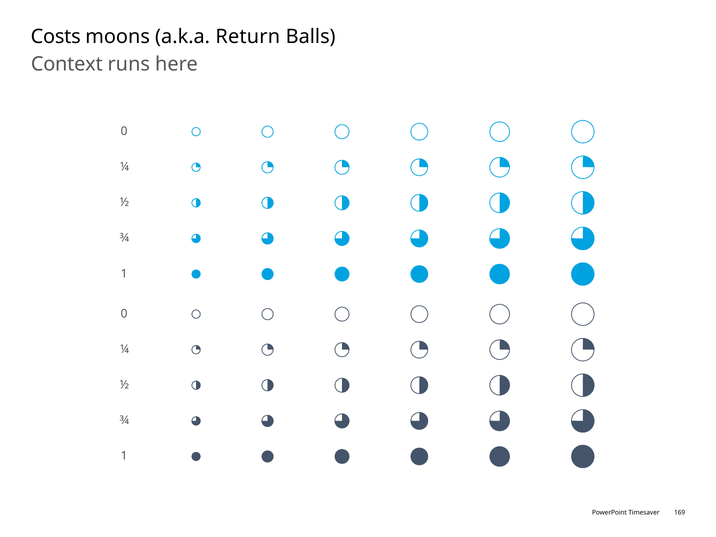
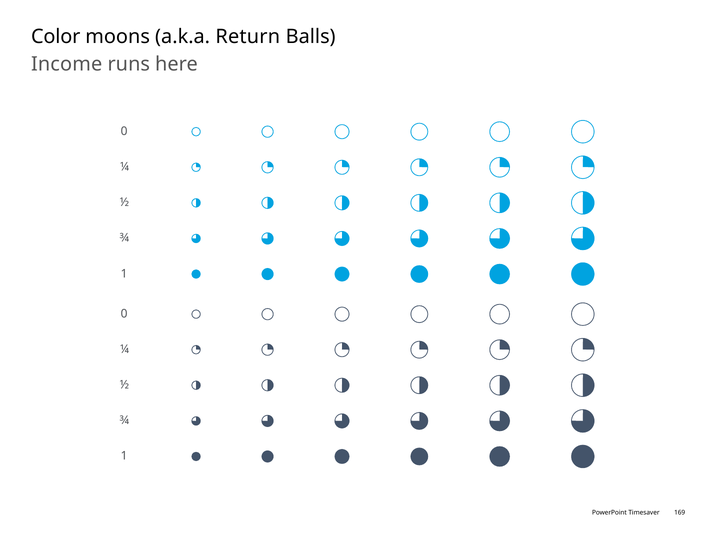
Costs: Costs -> Color
Context: Context -> Income
